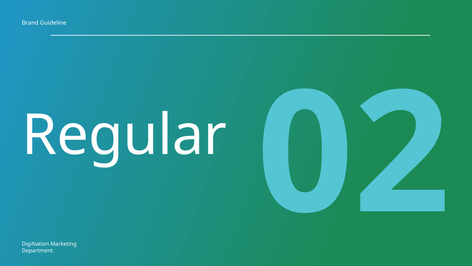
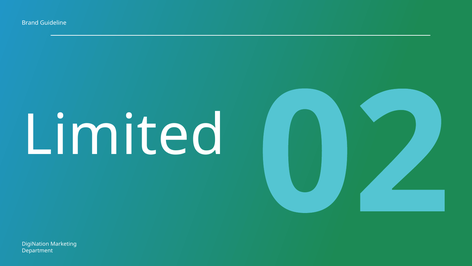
Regular: Regular -> Limited
